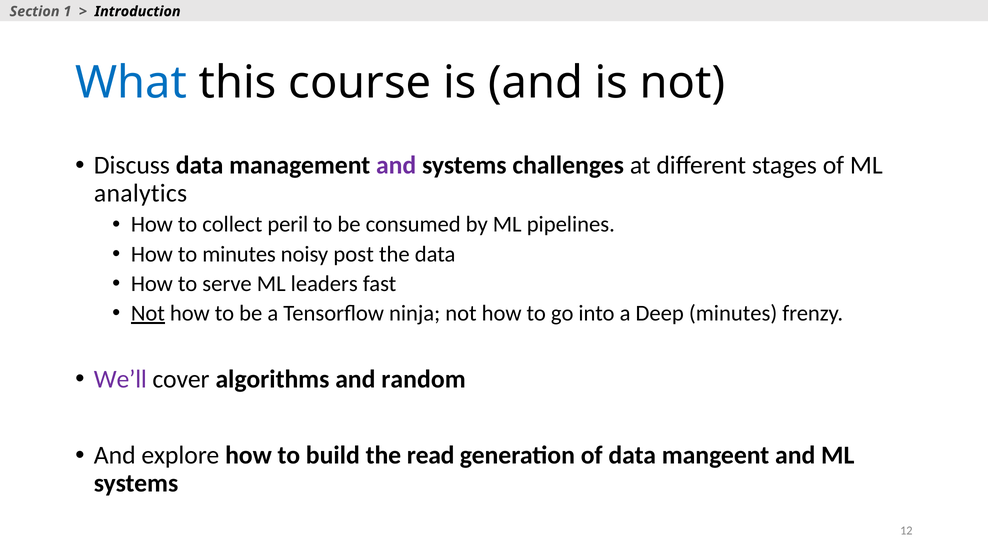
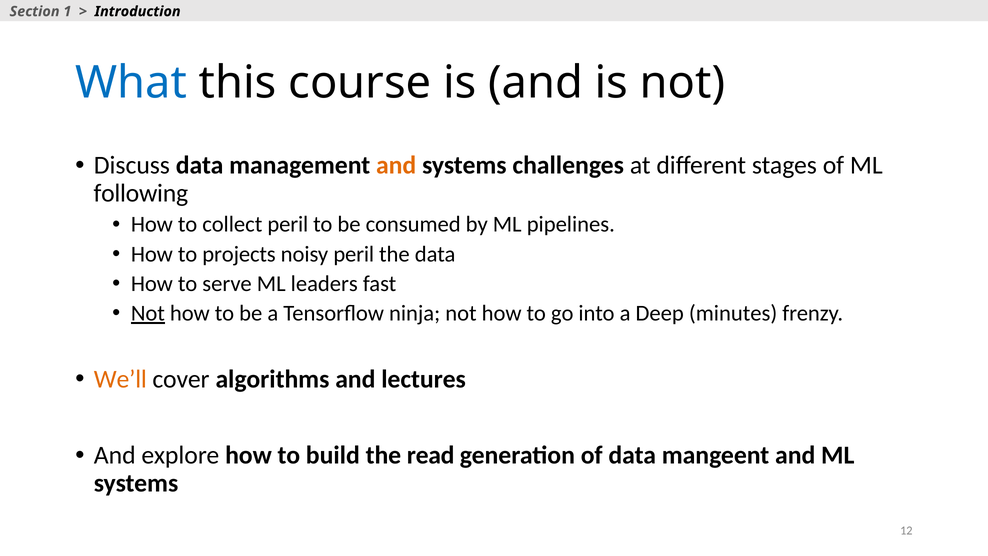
and at (396, 165) colour: purple -> orange
analytics: analytics -> following
to minutes: minutes -> projects
noisy post: post -> peril
We’ll colour: purple -> orange
random: random -> lectures
